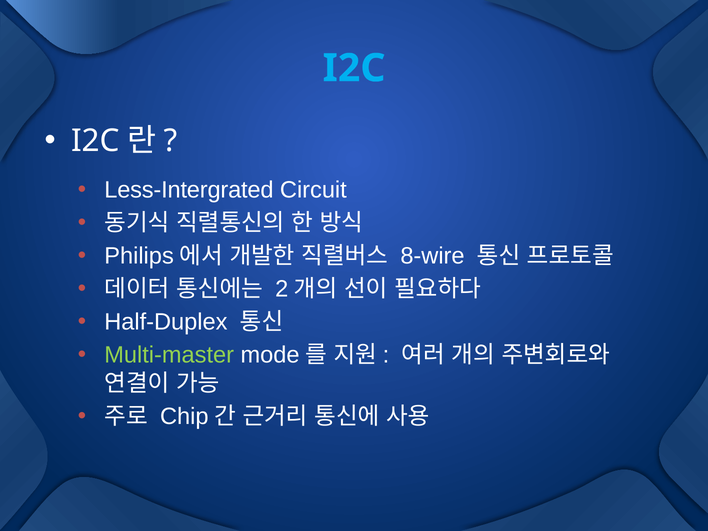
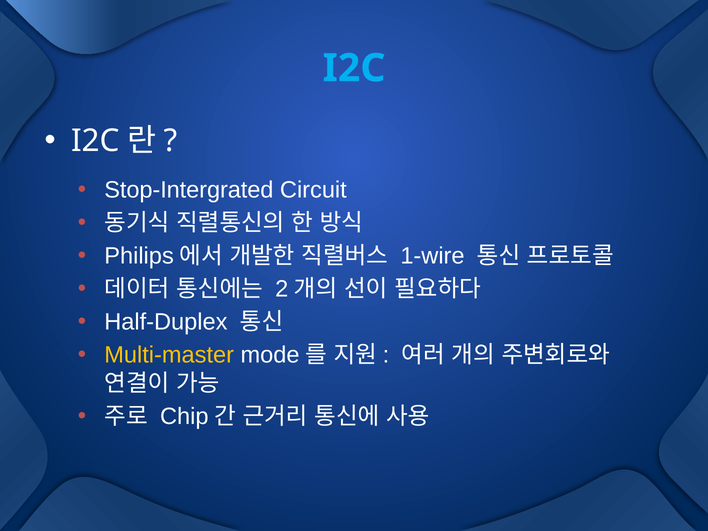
Less-Intergrated: Less-Intergrated -> Stop-Intergrated
8-wire: 8-wire -> 1-wire
Multi-master colour: light green -> yellow
